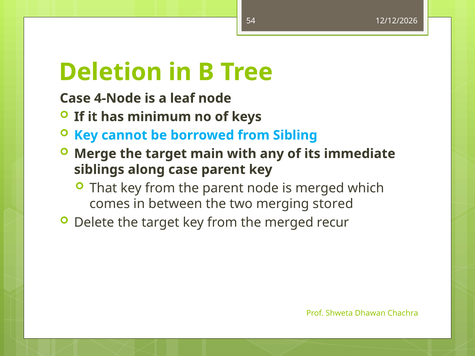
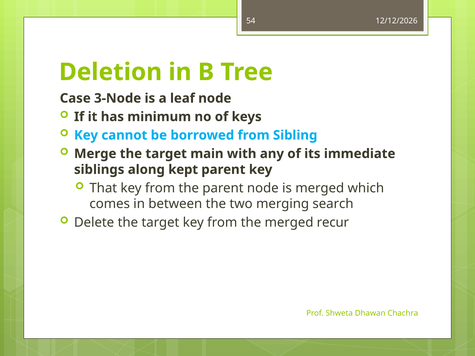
4-Node: 4-Node -> 3-Node
along case: case -> kept
stored: stored -> search
